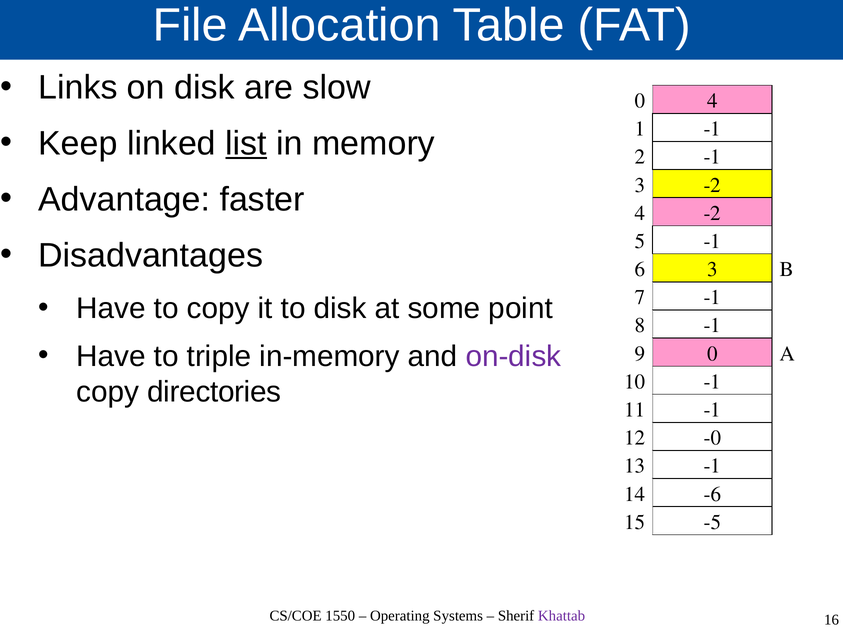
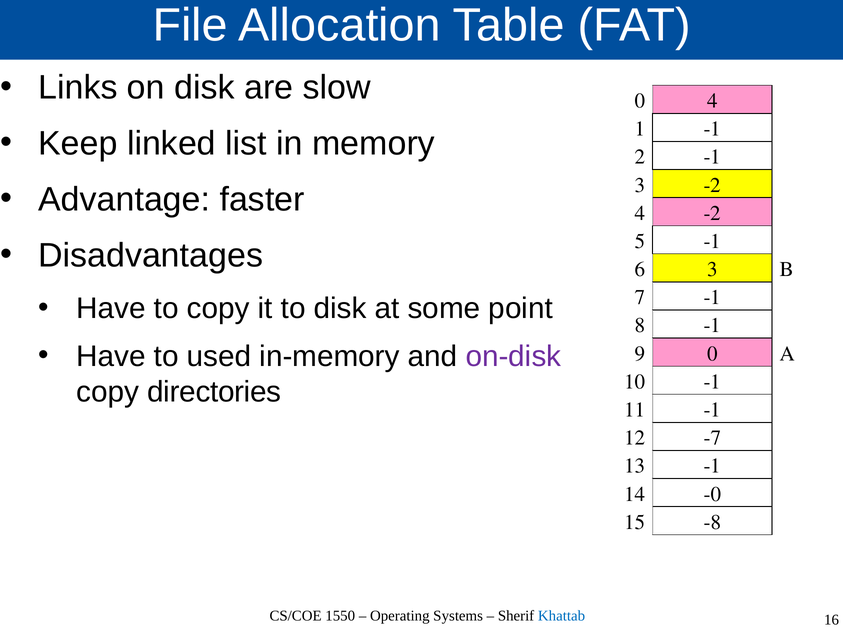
list underline: present -> none
triple: triple -> used
-0: -0 -> -7
-6: -6 -> -0
-5: -5 -> -8
Khattab colour: purple -> blue
